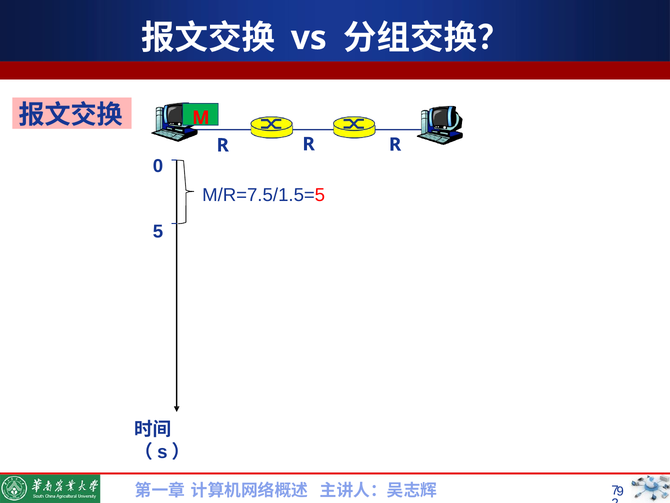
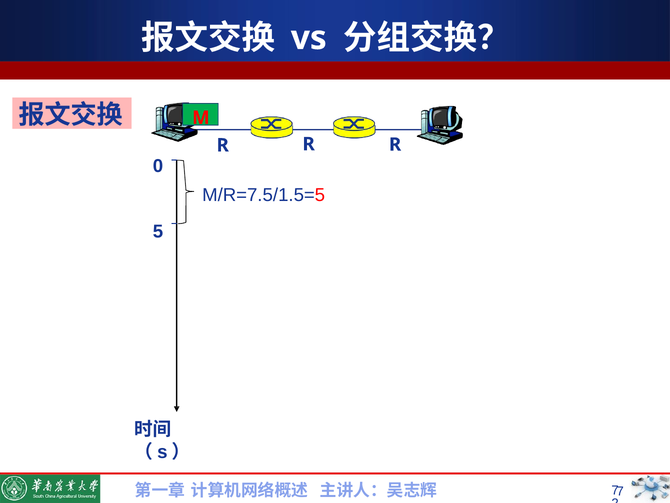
9 at (620, 491): 9 -> 7
